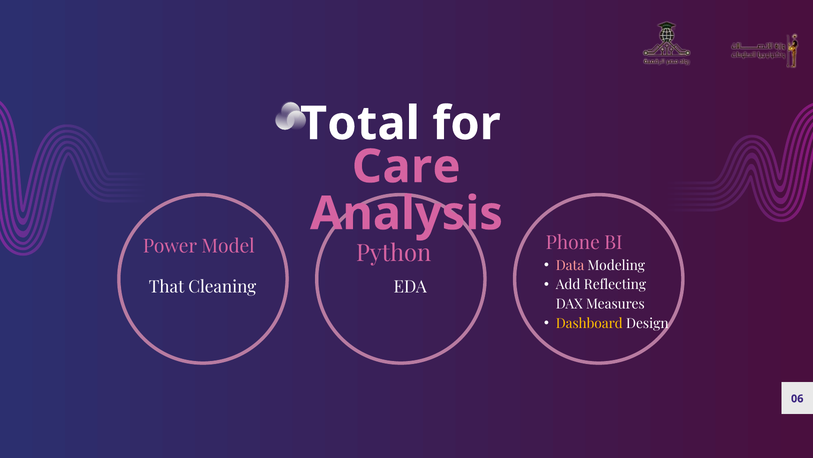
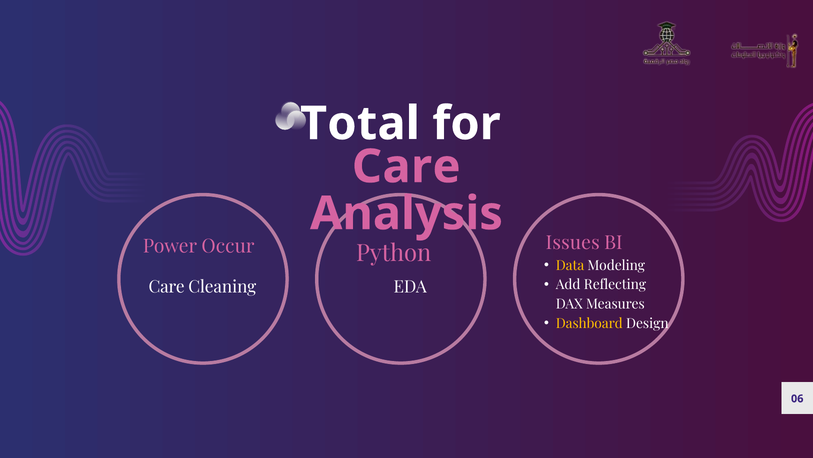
Model: Model -> Occur
Phone: Phone -> Issues
Data colour: pink -> yellow
That at (167, 286): That -> Care
